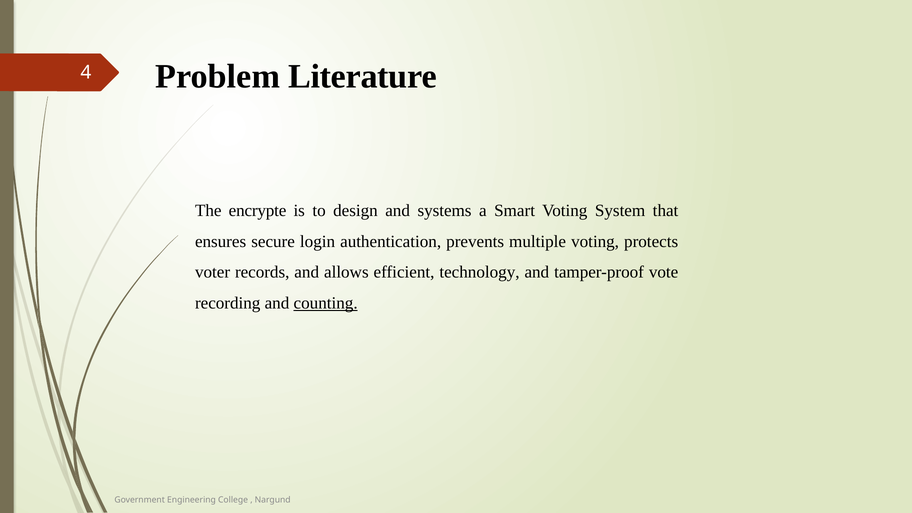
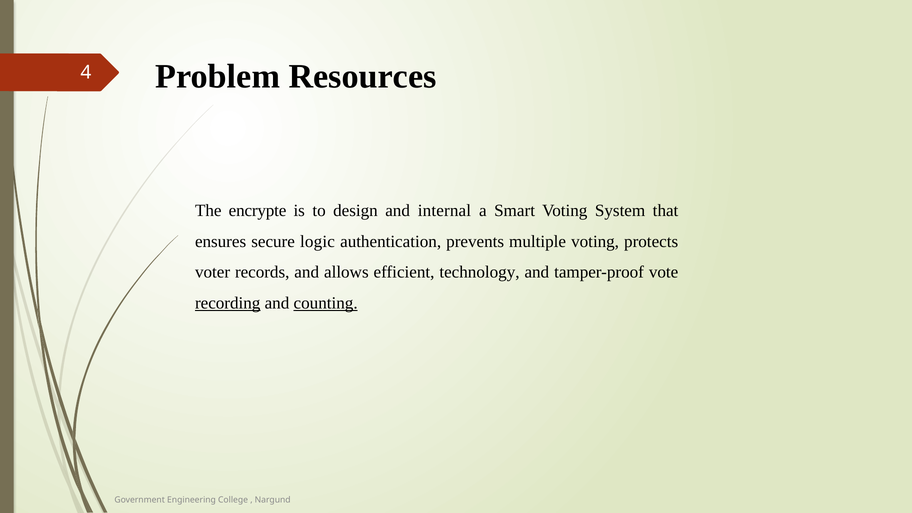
Literature: Literature -> Resources
systems: systems -> internal
login: login -> logic
recording underline: none -> present
